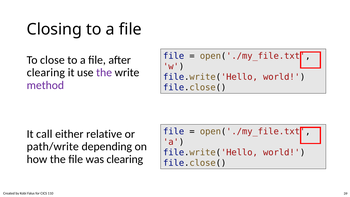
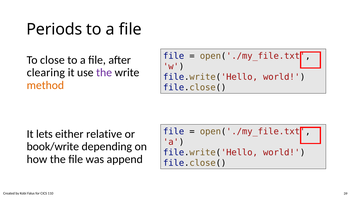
Closing: Closing -> Periods
method colour: purple -> orange
call: call -> lets
path/write: path/write -> book/write
was clearing: clearing -> append
